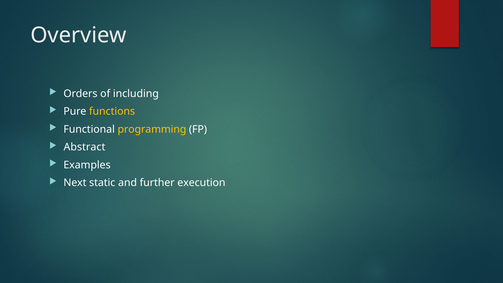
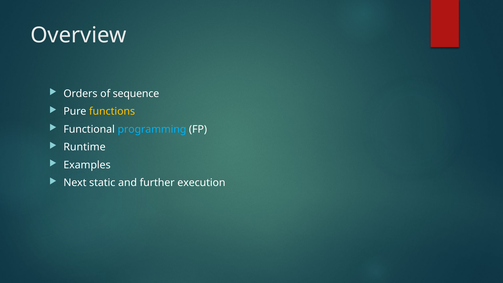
including: including -> sequence
programming colour: yellow -> light blue
Abstract: Abstract -> Runtime
